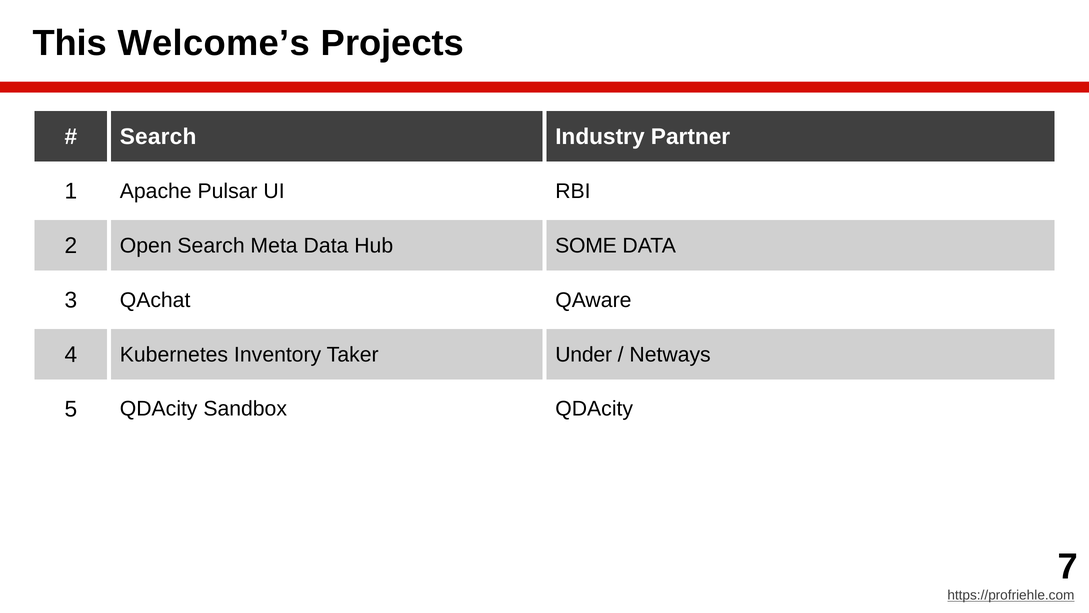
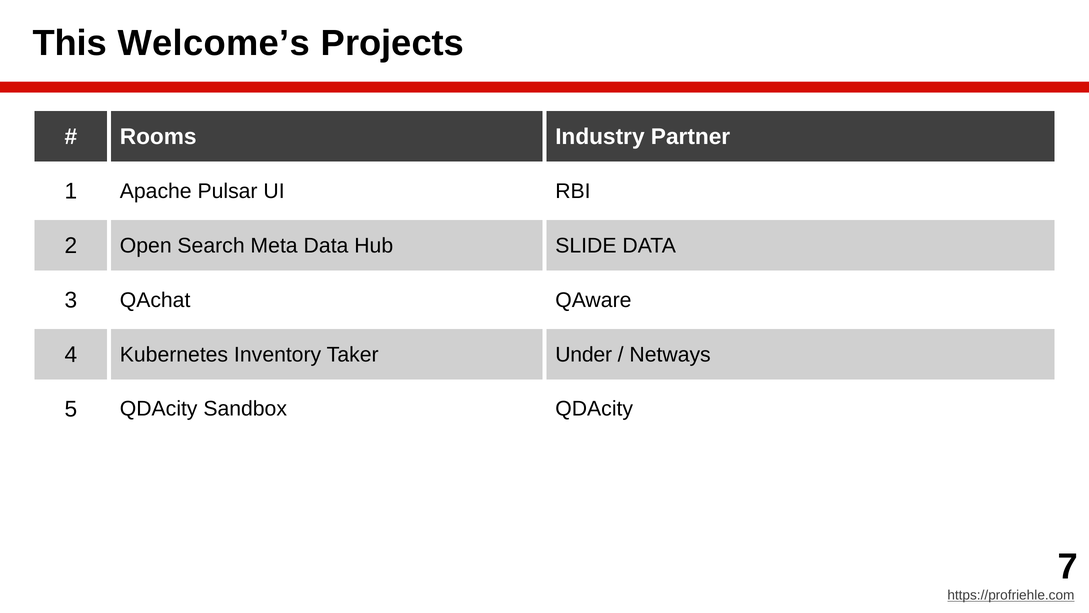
Search at (158, 137): Search -> Rooms
SOME: SOME -> SLIDE
